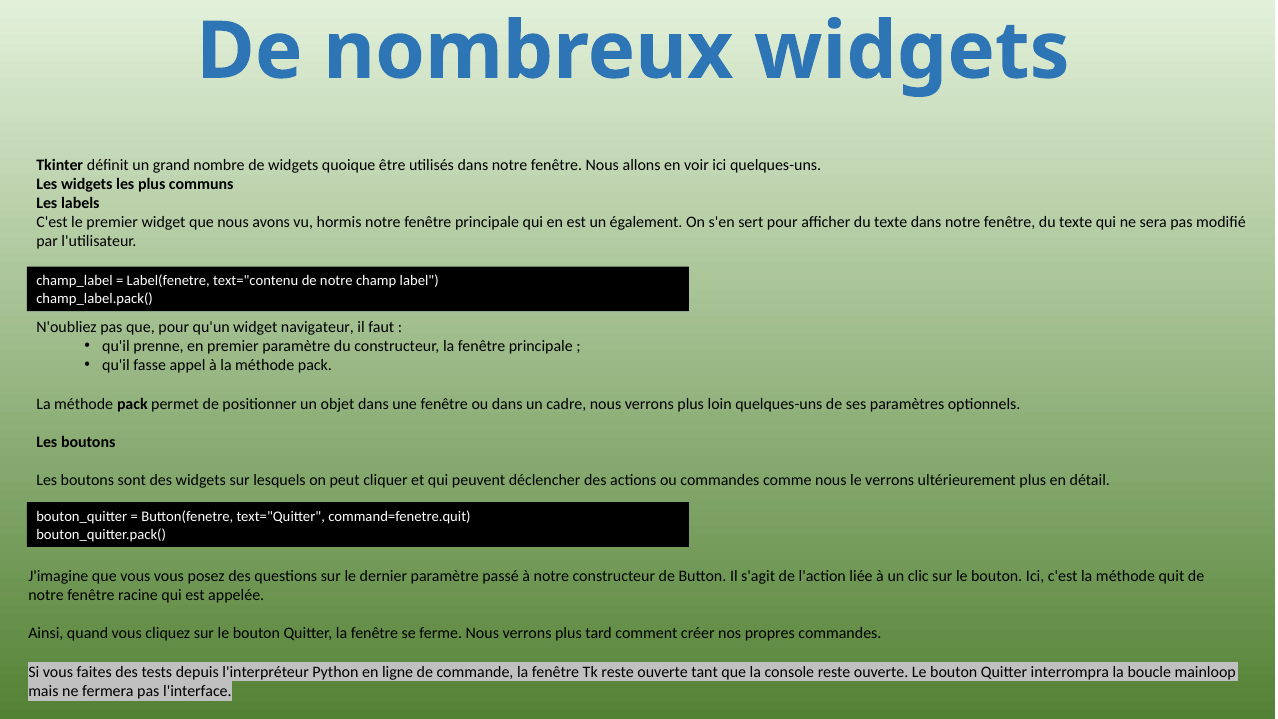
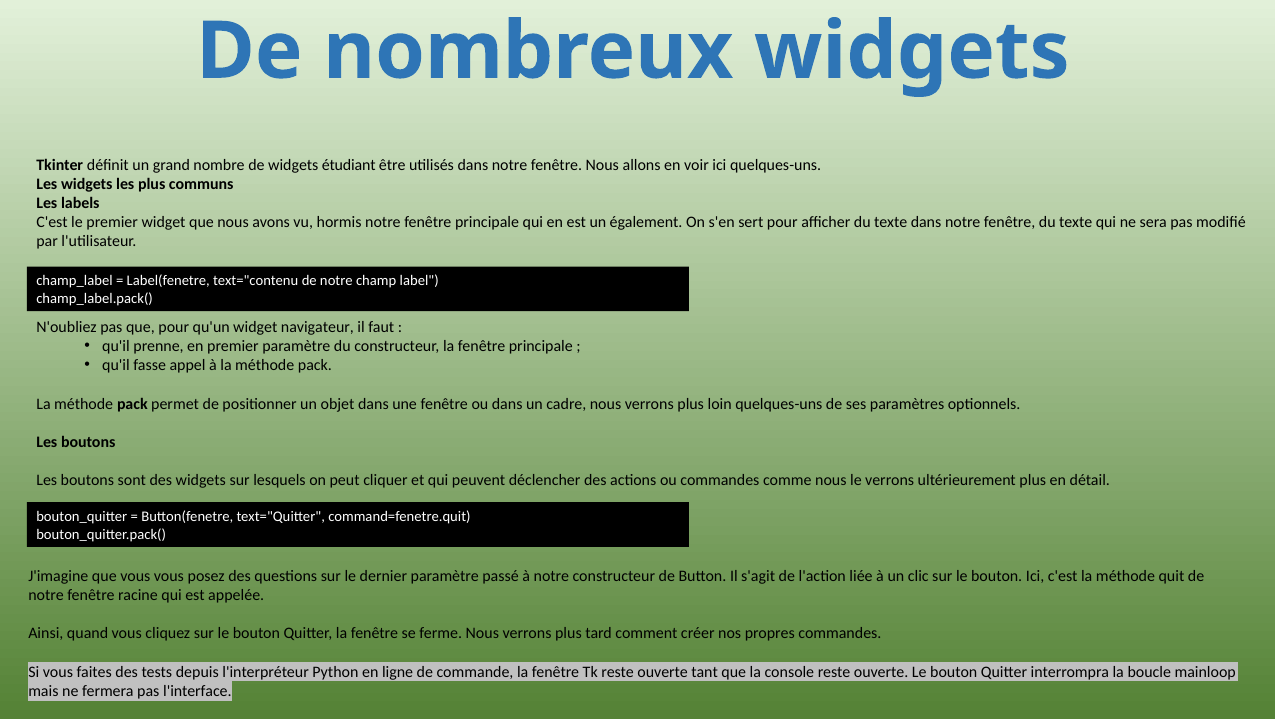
quoique: quoique -> étudiant
